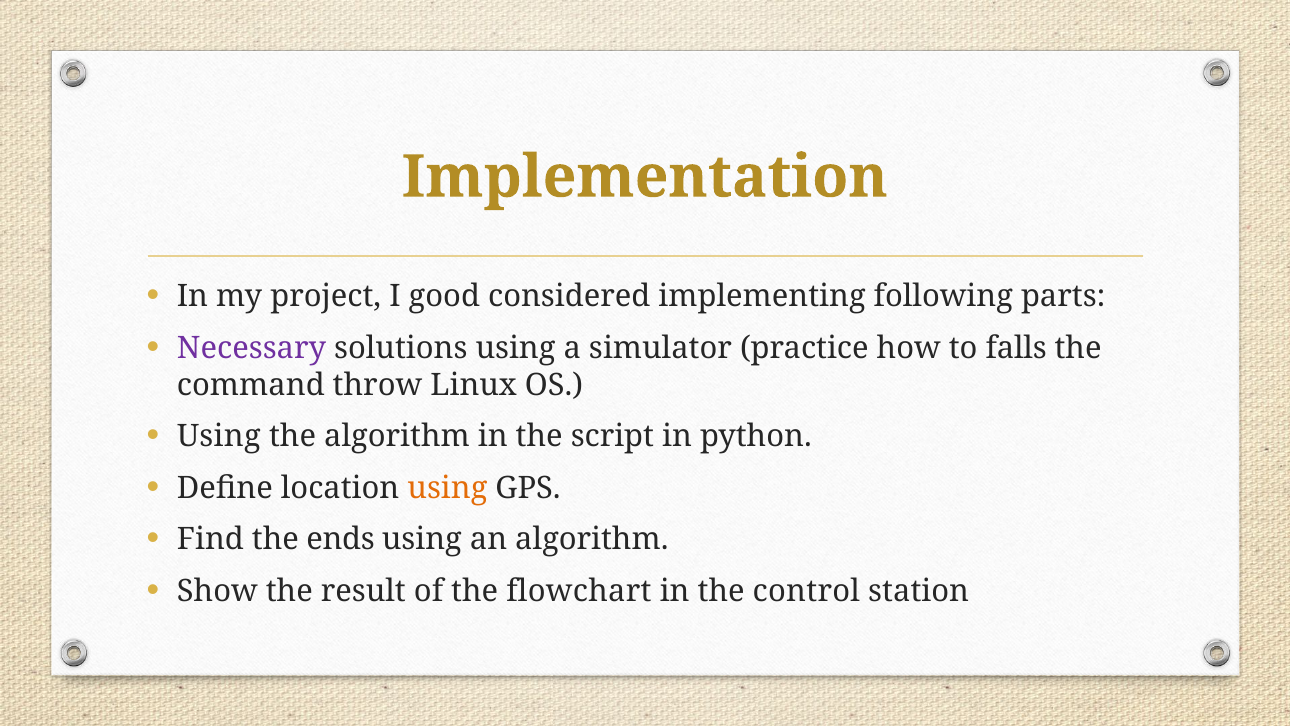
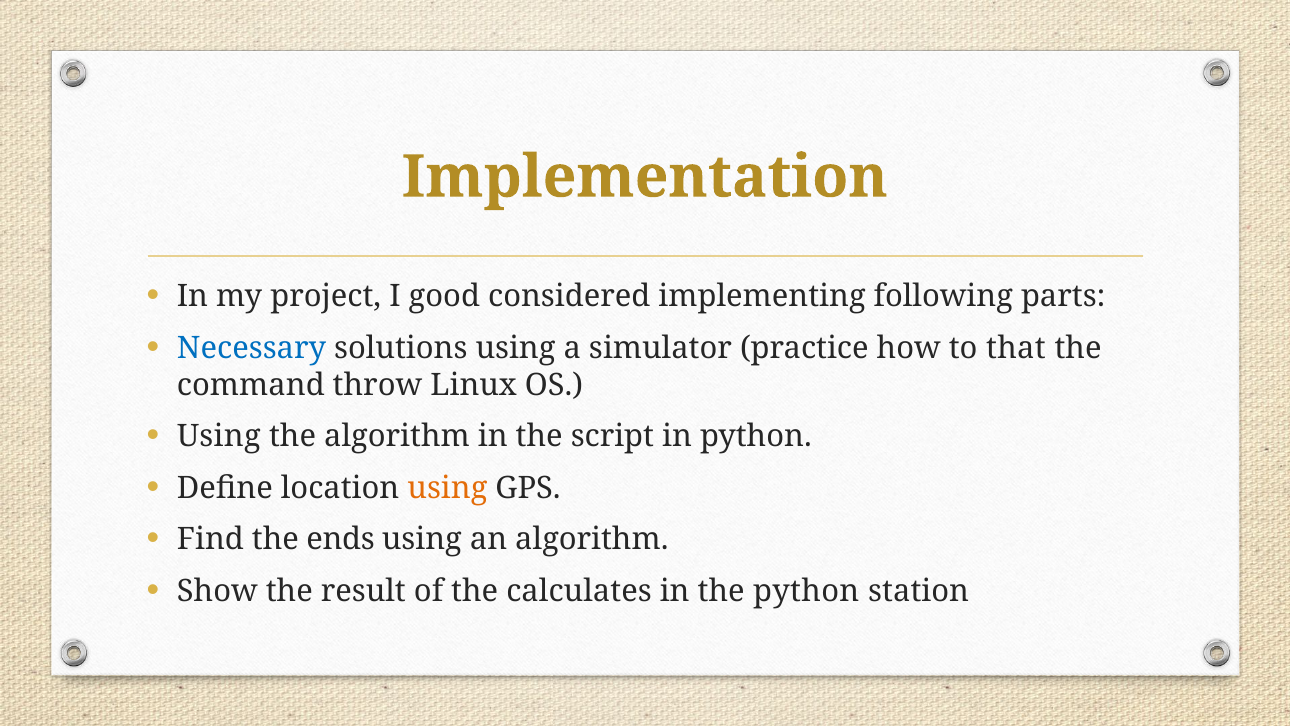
Necessary colour: purple -> blue
falls: falls -> that
flowchart: flowchart -> calculates
the control: control -> python
